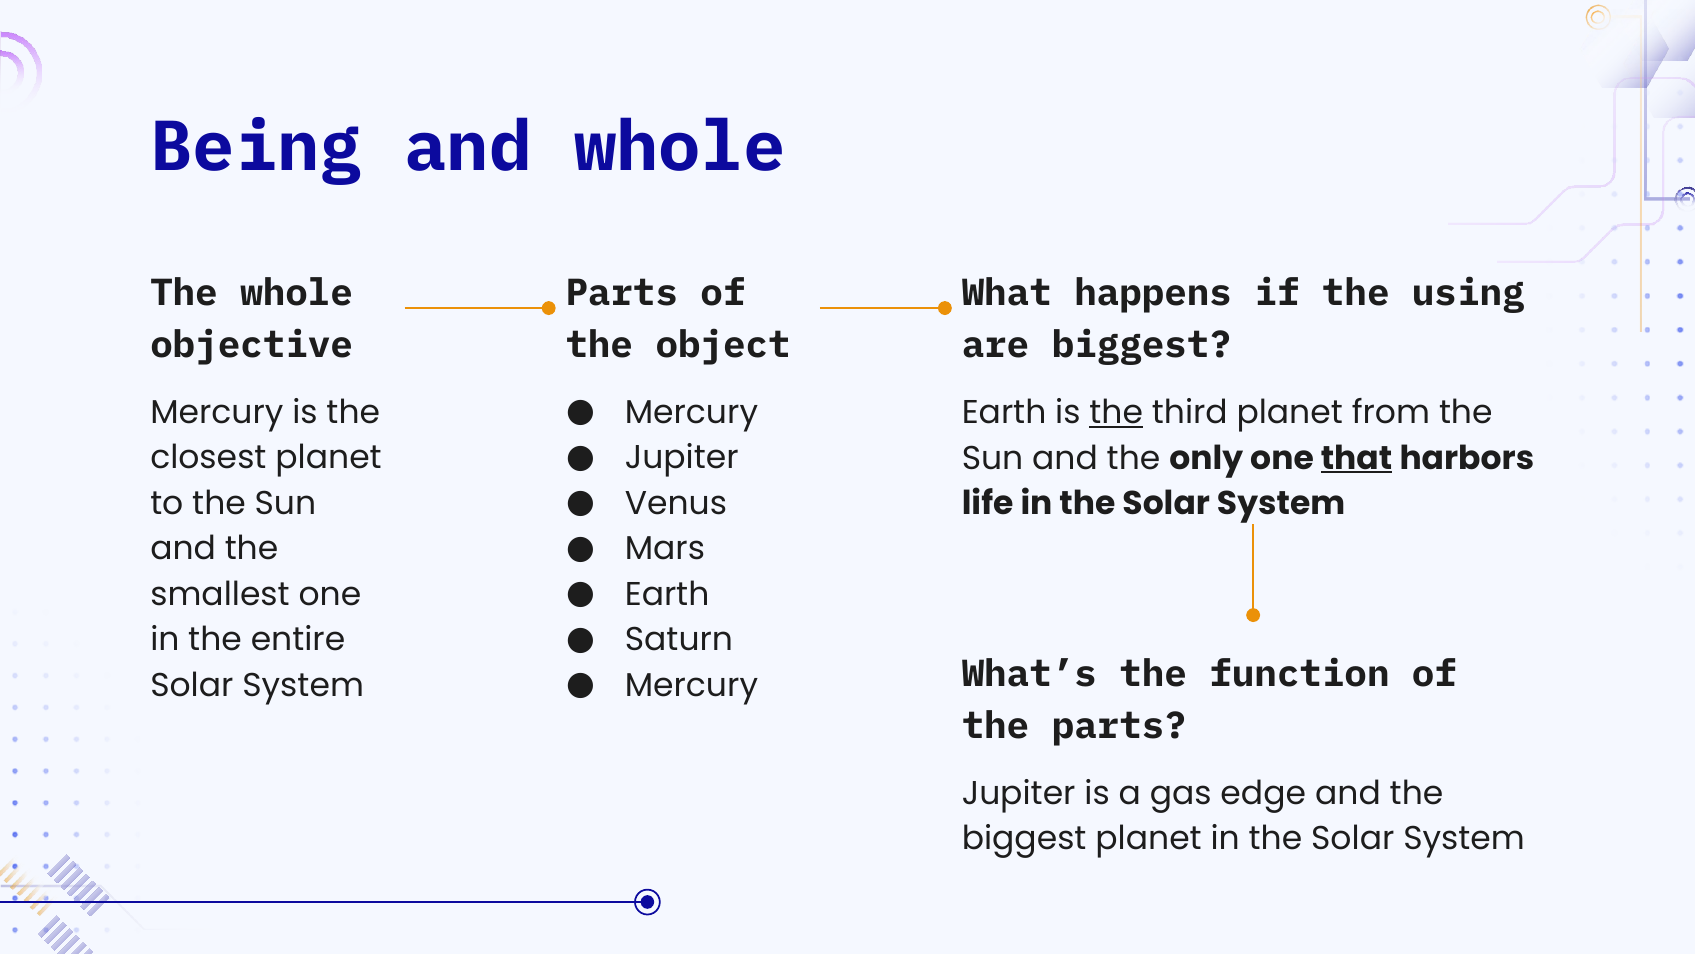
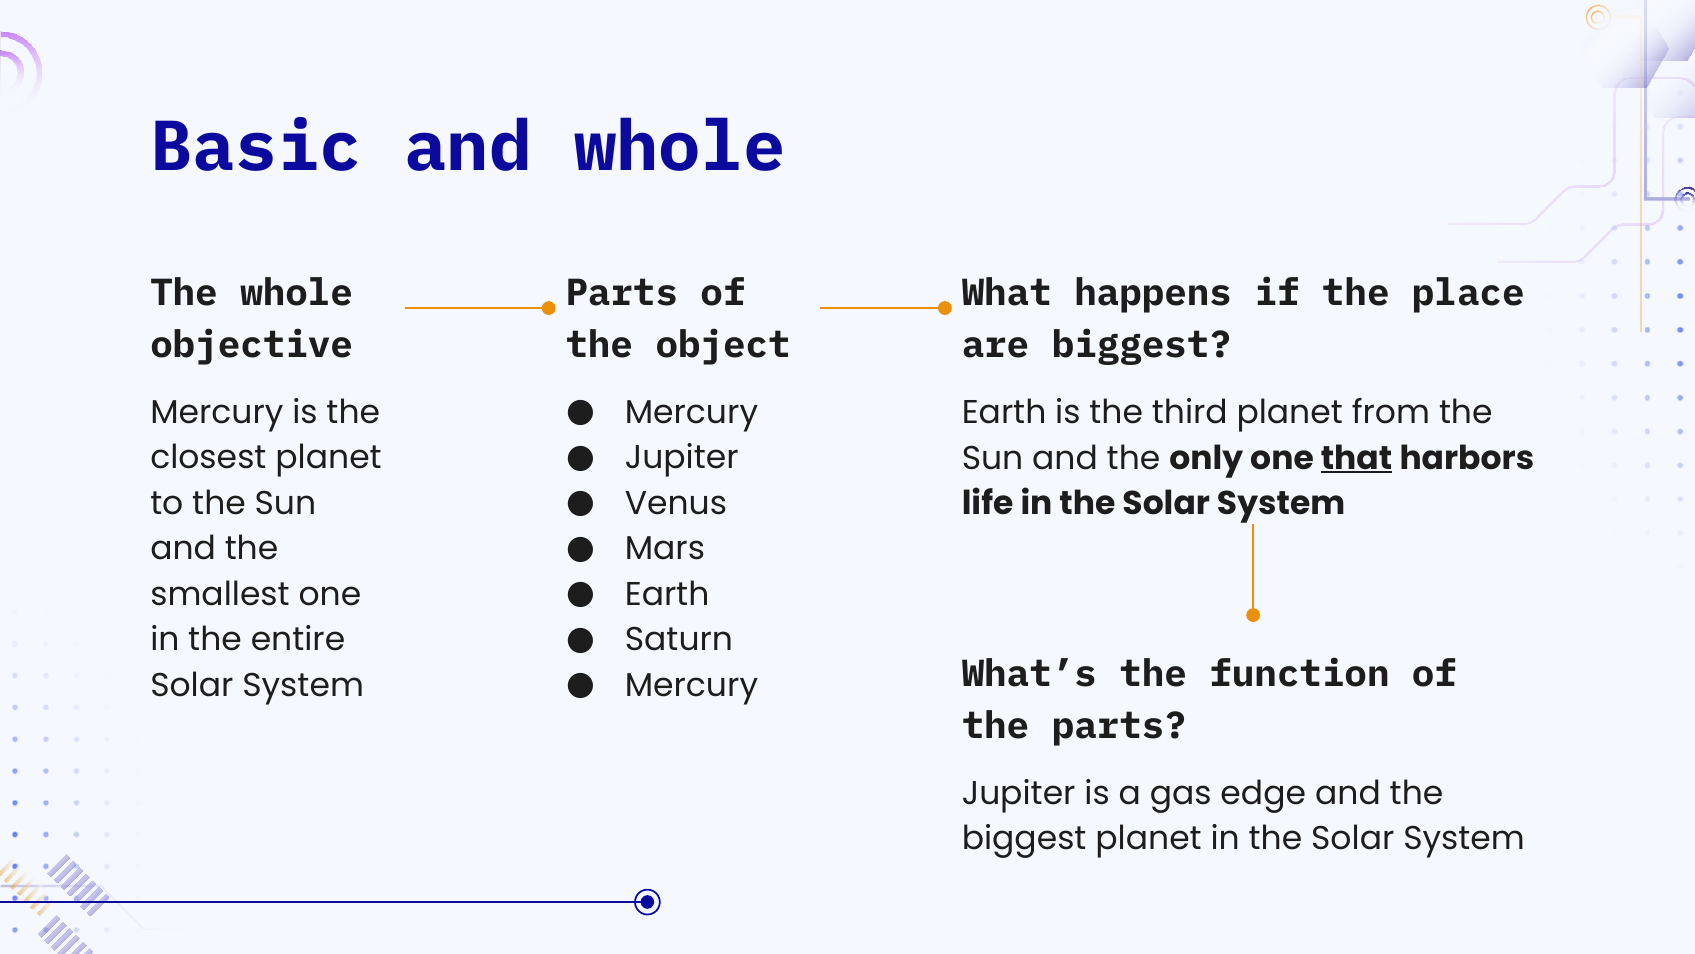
Being: Being -> Basic
using: using -> place
the at (1116, 412) underline: present -> none
